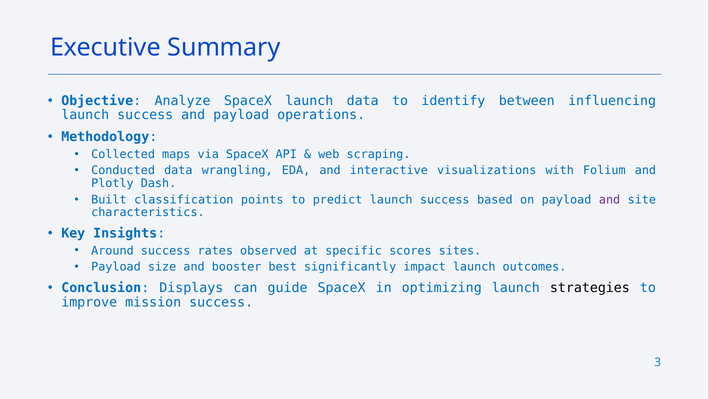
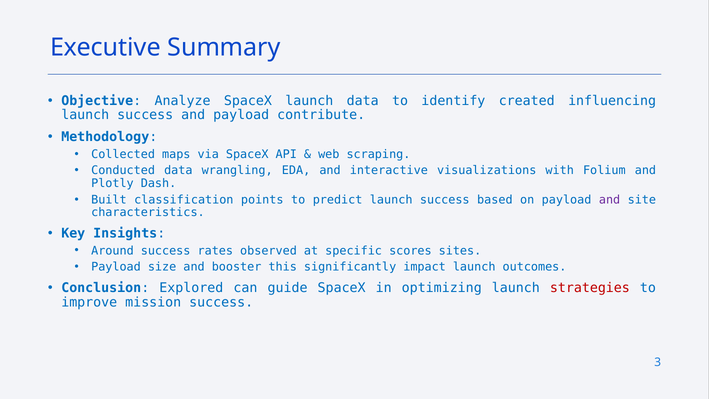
between: between -> created
operations: operations -> contribute
best: best -> this
Displays: Displays -> Explored
strategies colour: black -> red
